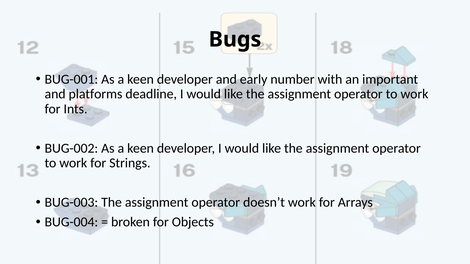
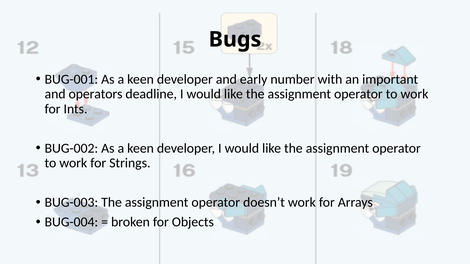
platforms: platforms -> operators
